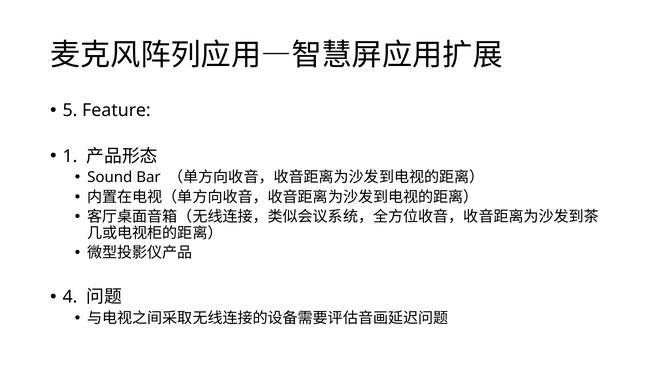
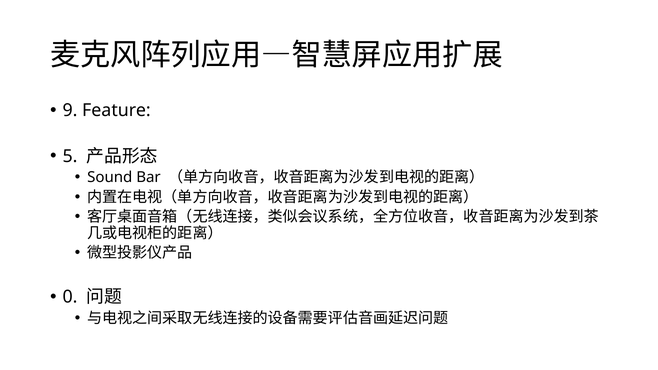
5: 5 -> 9
1: 1 -> 5
4: 4 -> 0
